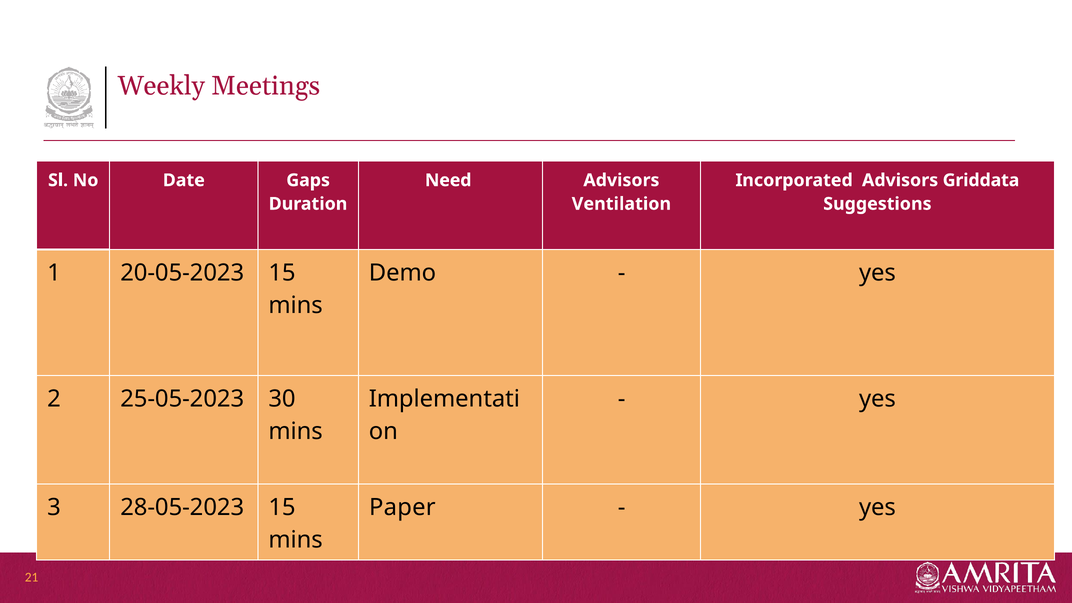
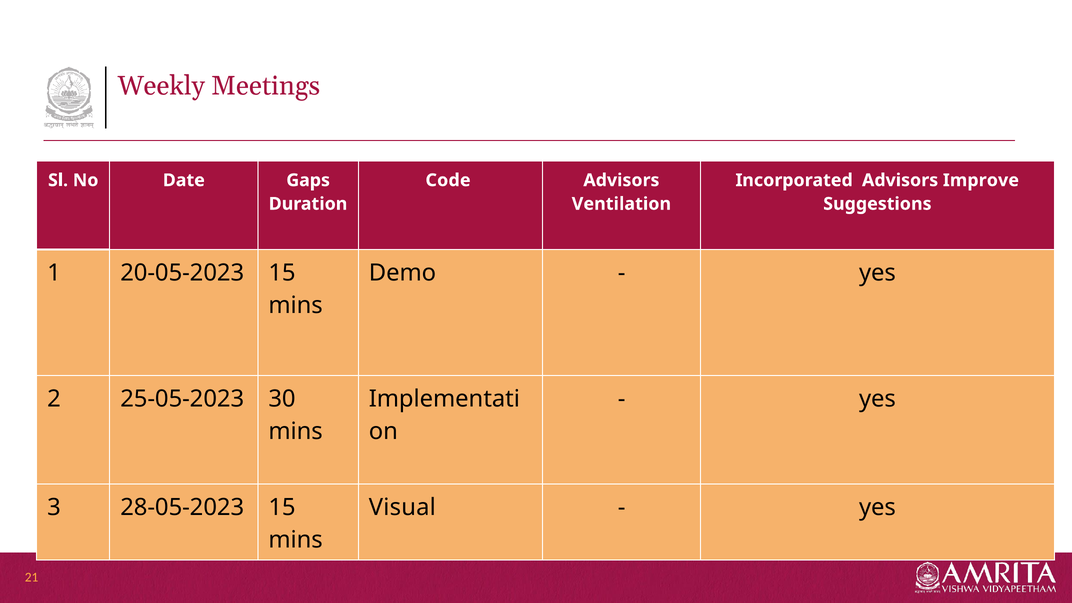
Need: Need -> Code
Griddata: Griddata -> Improve
Paper: Paper -> Visual
